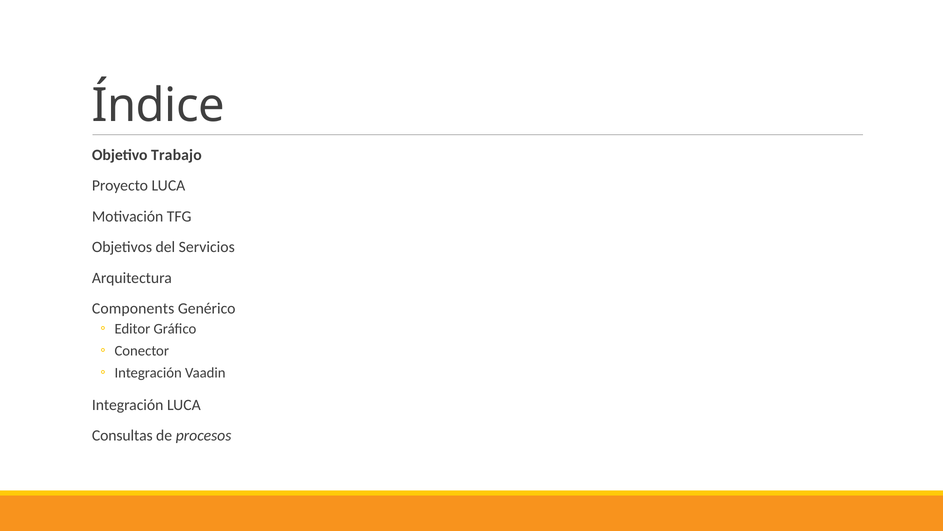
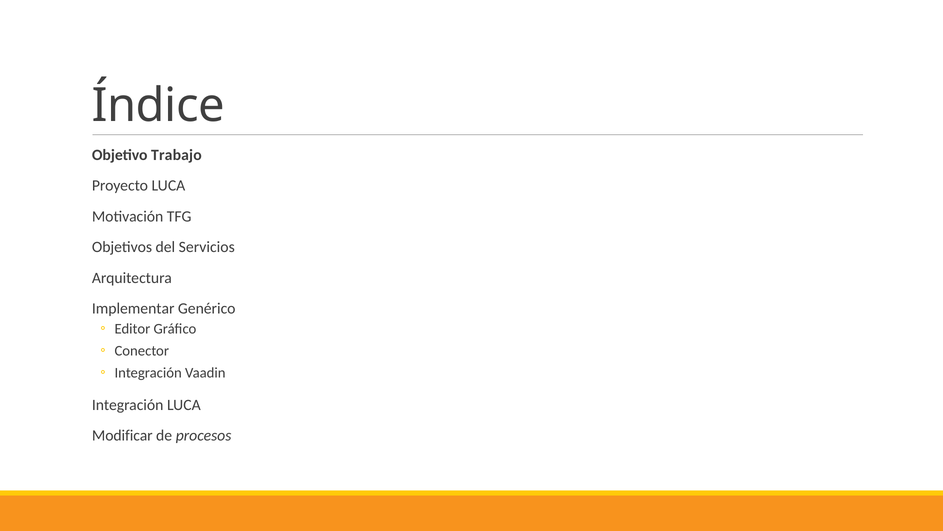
Components: Components -> Implementar
Consultas: Consultas -> Modificar
